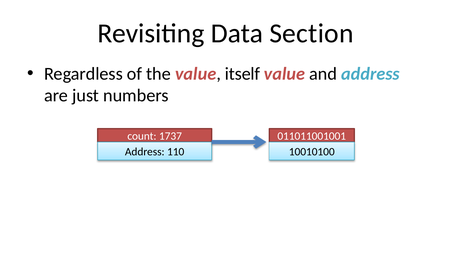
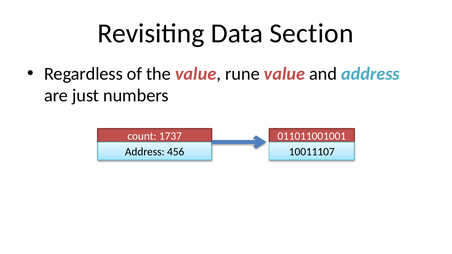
itself: itself -> rune
110: 110 -> 456
10010100: 10010100 -> 10011107
